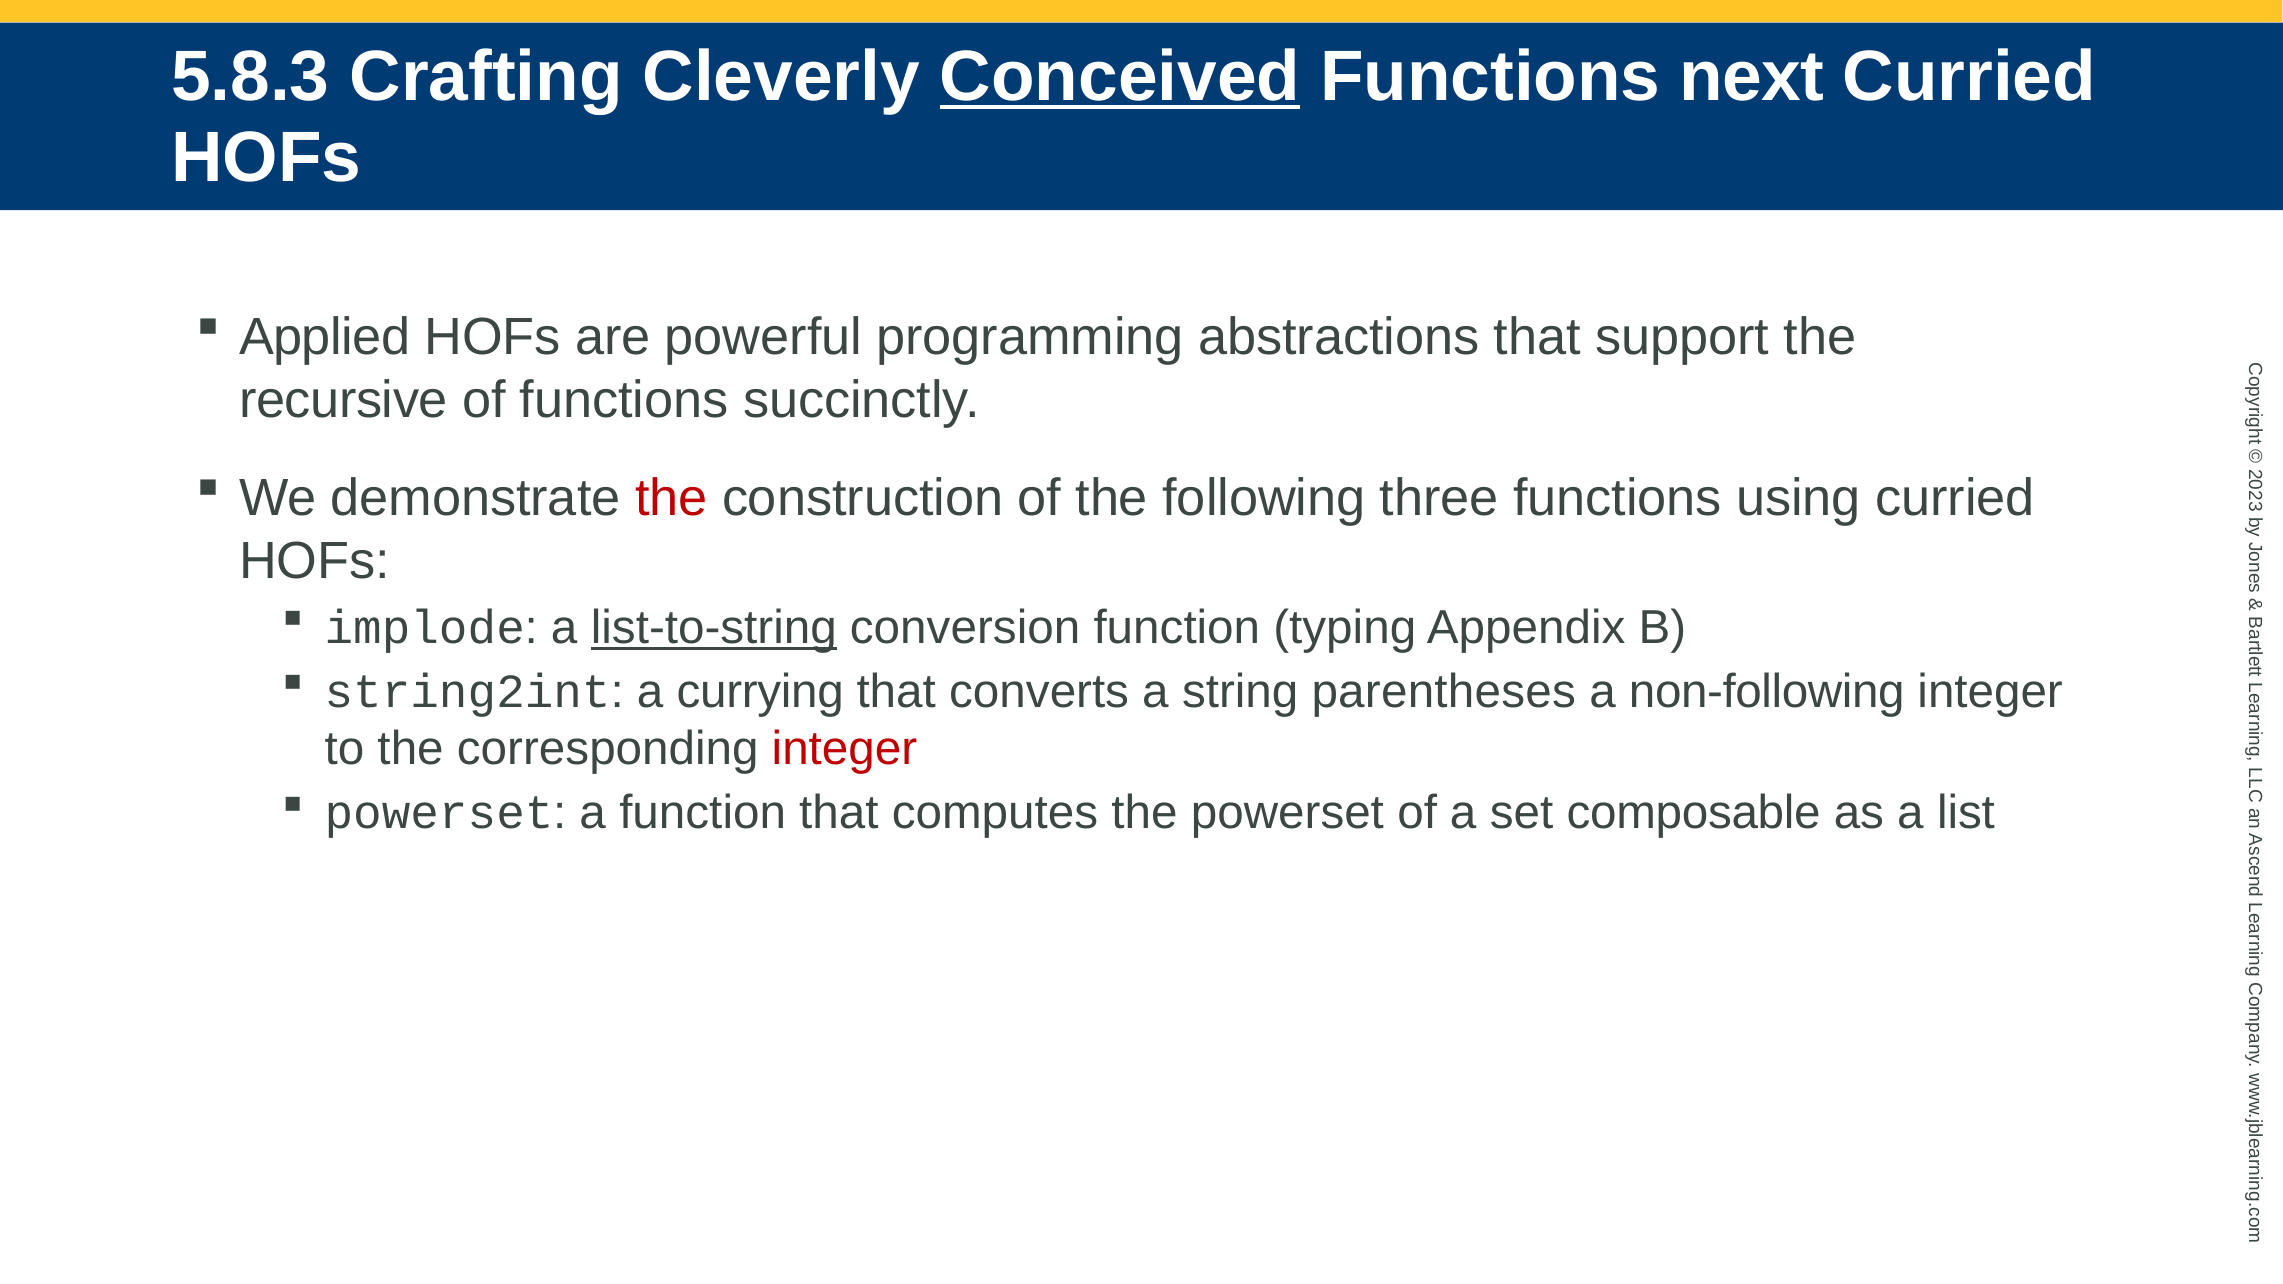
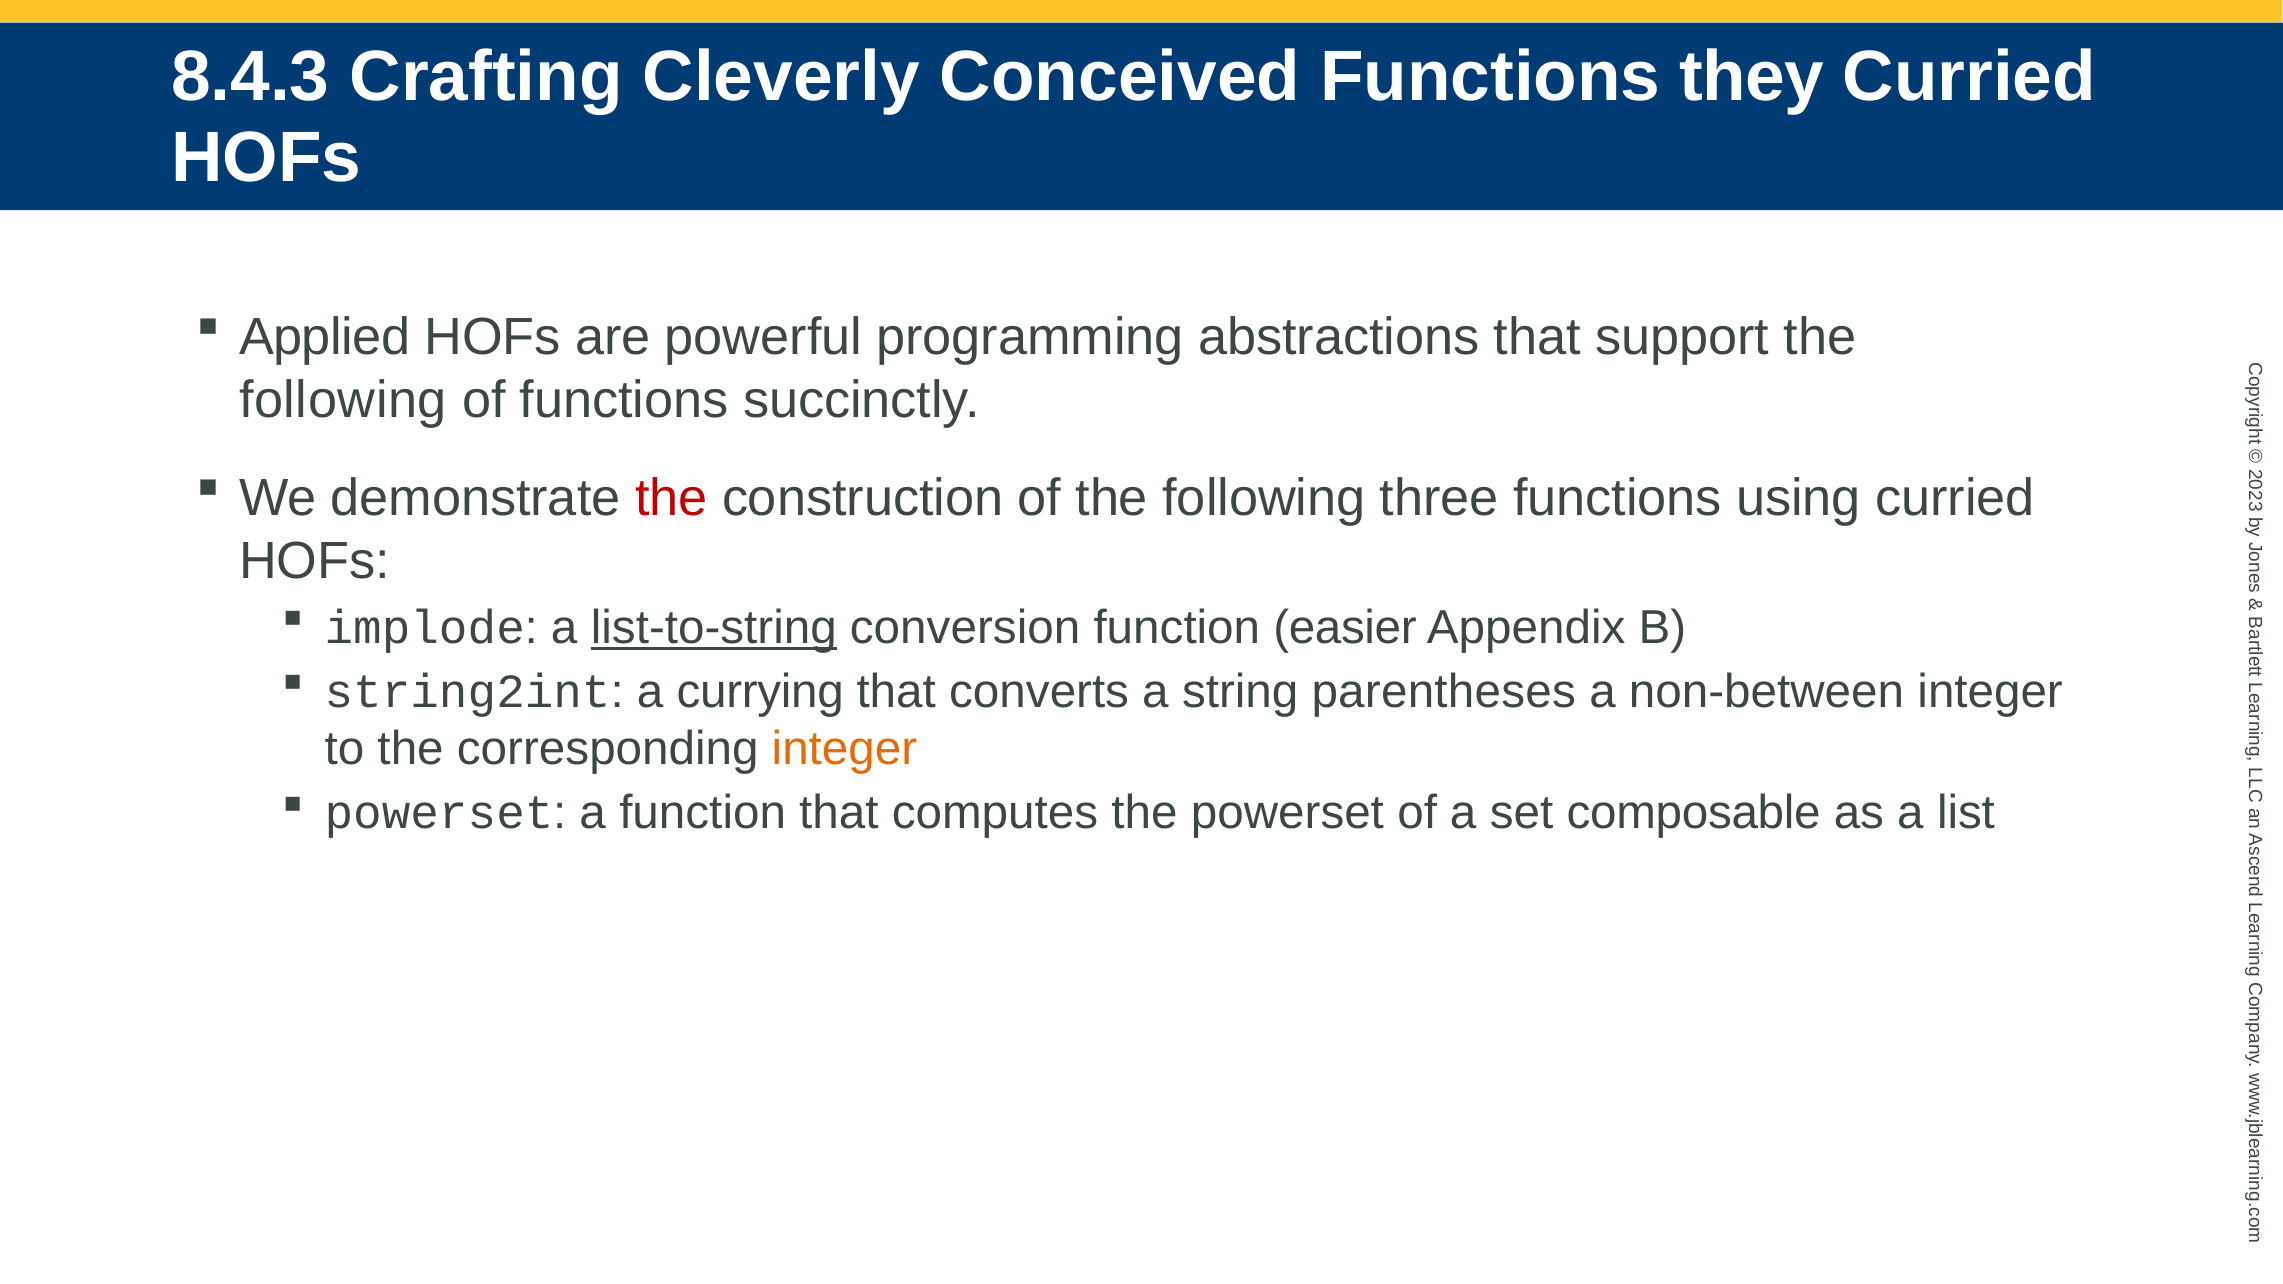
5.8.3: 5.8.3 -> 8.4.3
Conceived underline: present -> none
next: next -> they
recursive at (343, 400): recursive -> following
typing: typing -> easier
non-following: non-following -> non-between
integer at (844, 749) colour: red -> orange
